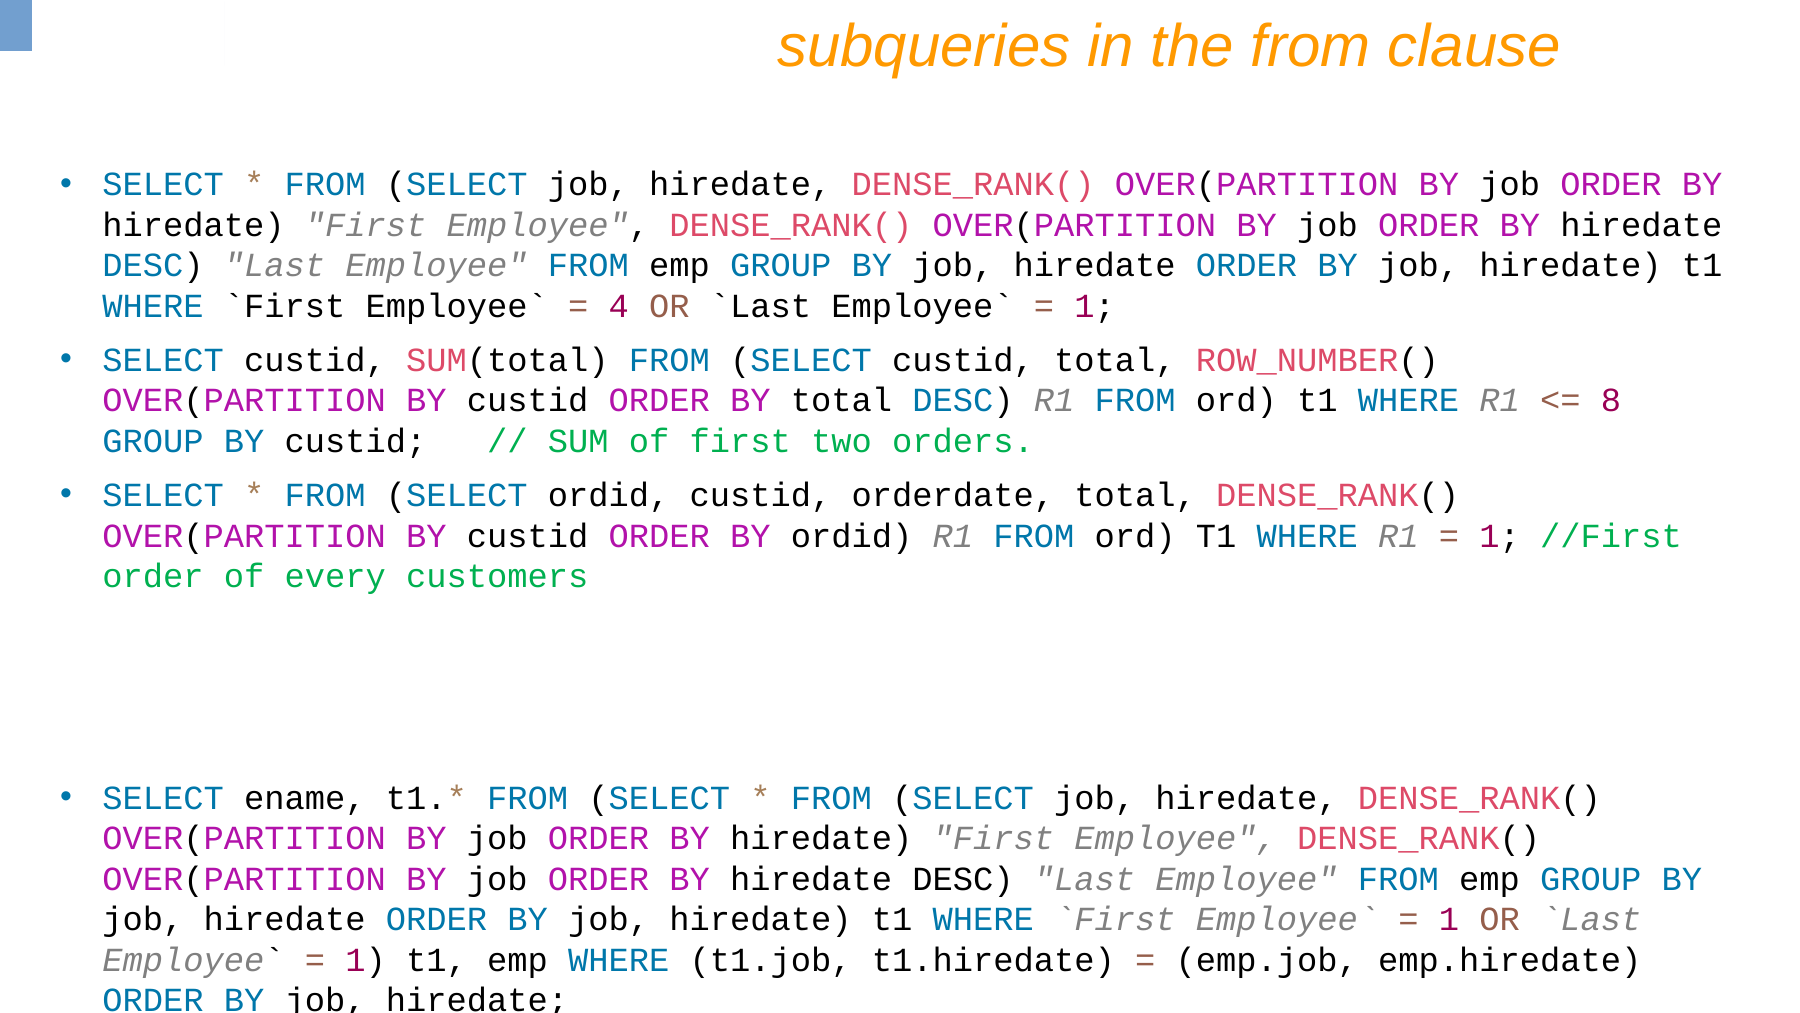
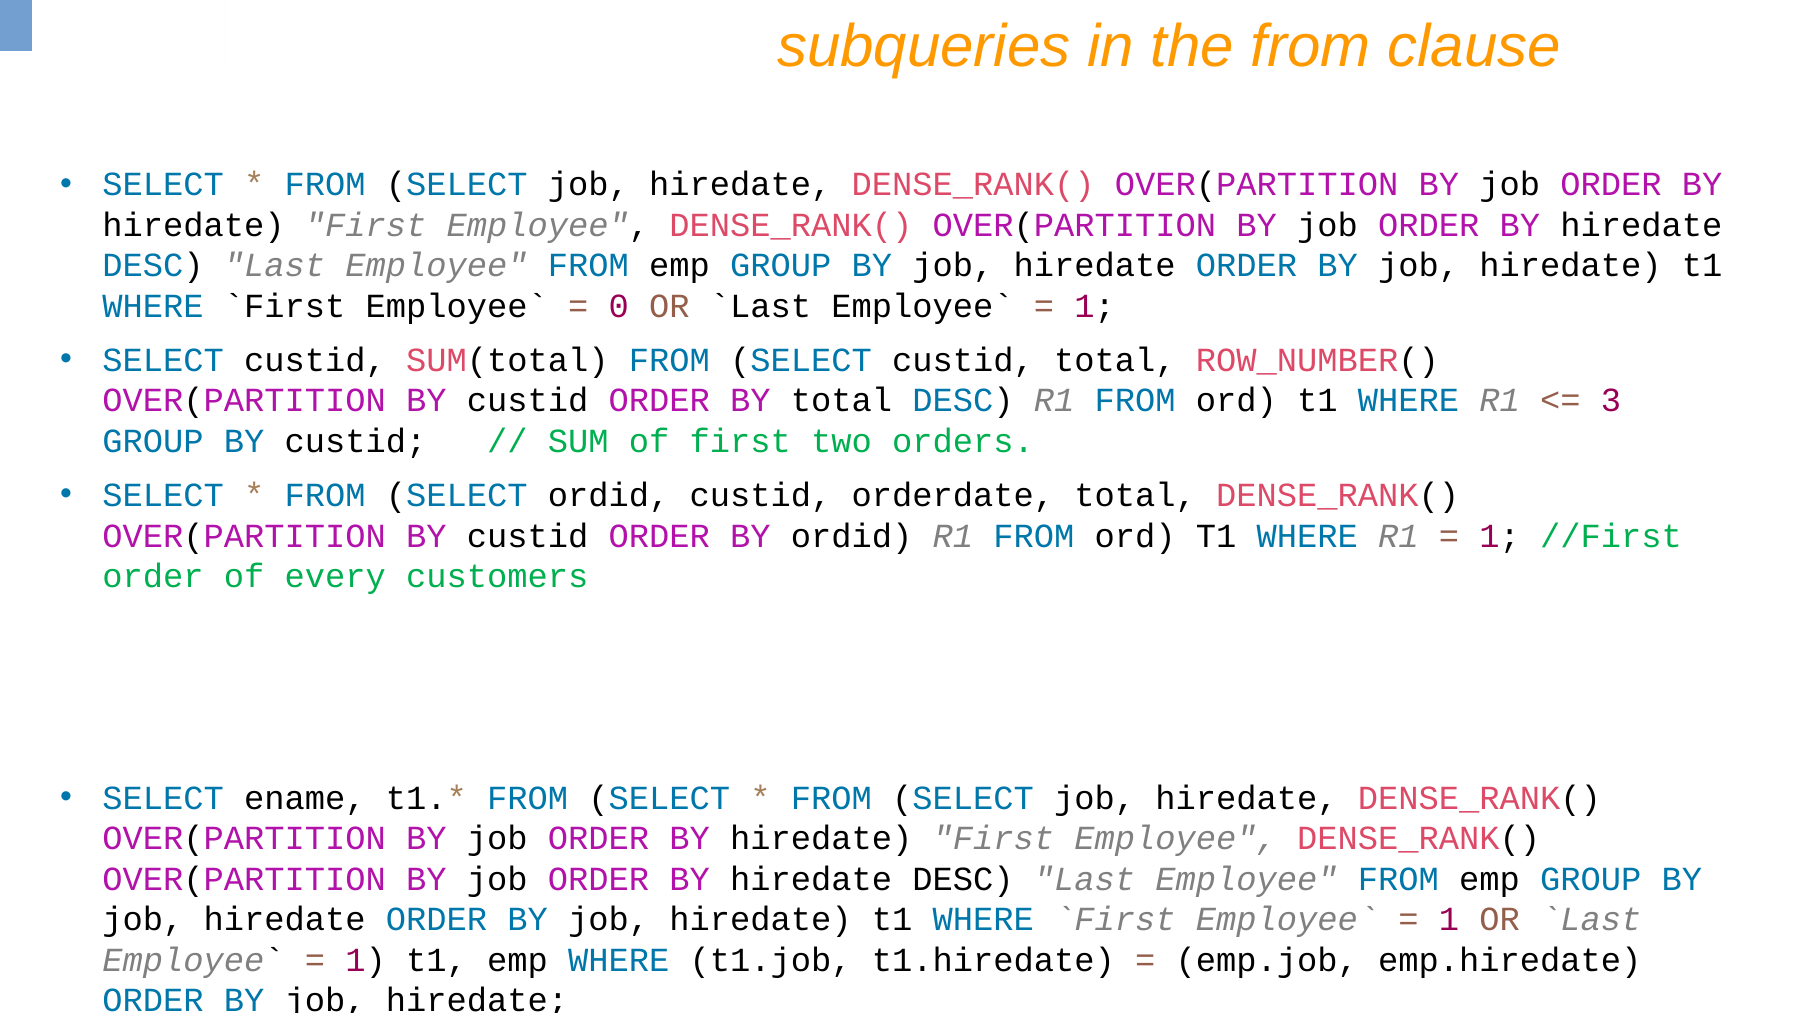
4: 4 -> 0
8: 8 -> 3
